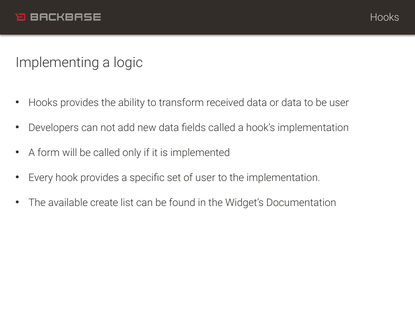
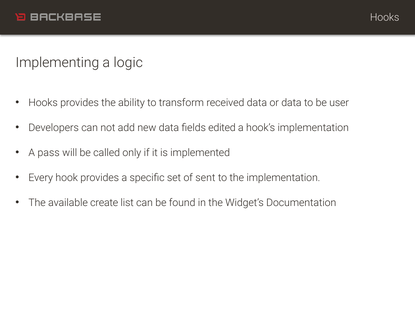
fields called: called -> edited
form: form -> pass
of user: user -> sent
